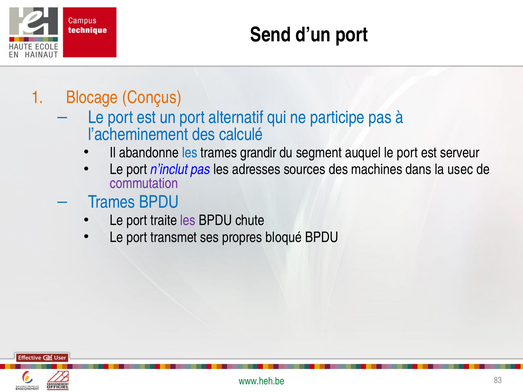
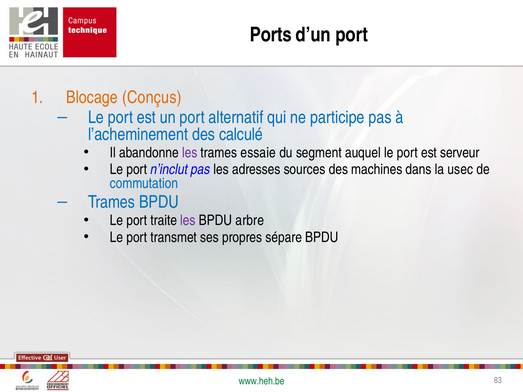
Send: Send -> Ports
les at (190, 153) colour: blue -> purple
grandir: grandir -> essaie
commutation colour: purple -> blue
chute: chute -> arbre
bloqué: bloqué -> sépare
